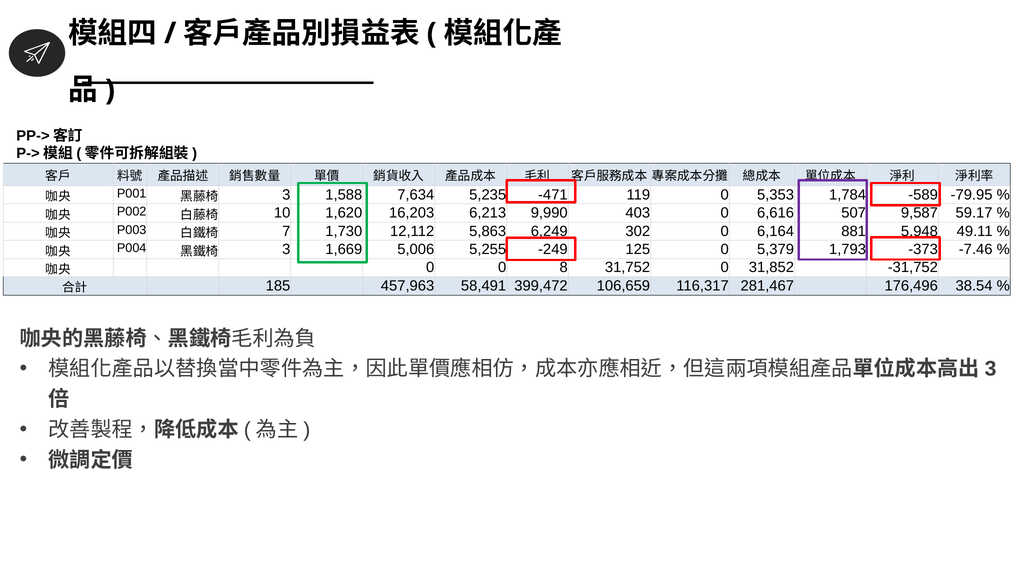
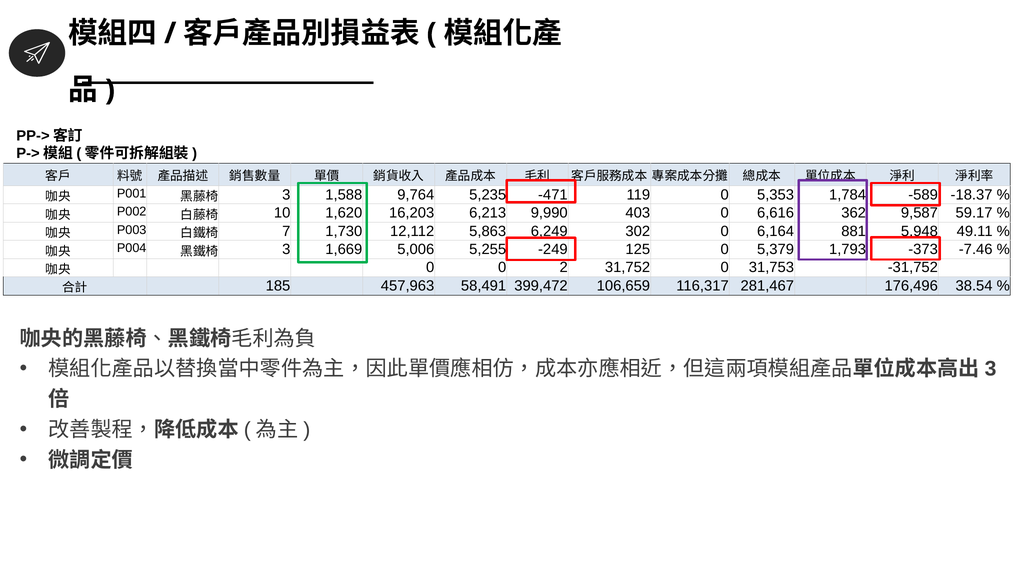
7,634: 7,634 -> 9,764
-79.95: -79.95 -> -18.37
507: 507 -> 362
8: 8 -> 2
31,852: 31,852 -> 31,753
